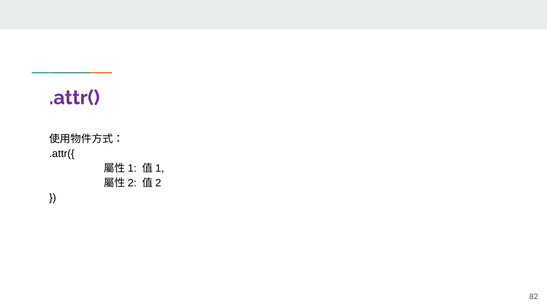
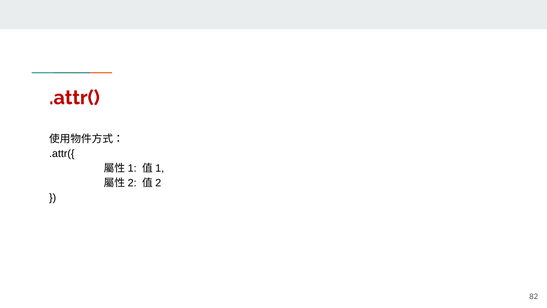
.attr( colour: purple -> red
